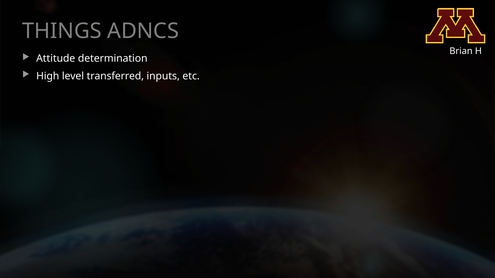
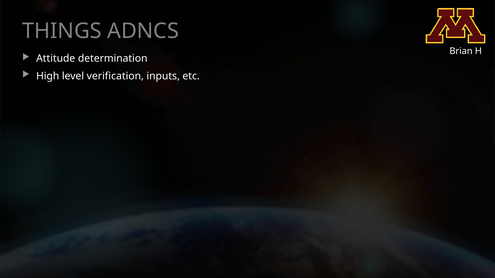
transferred: transferred -> verification
